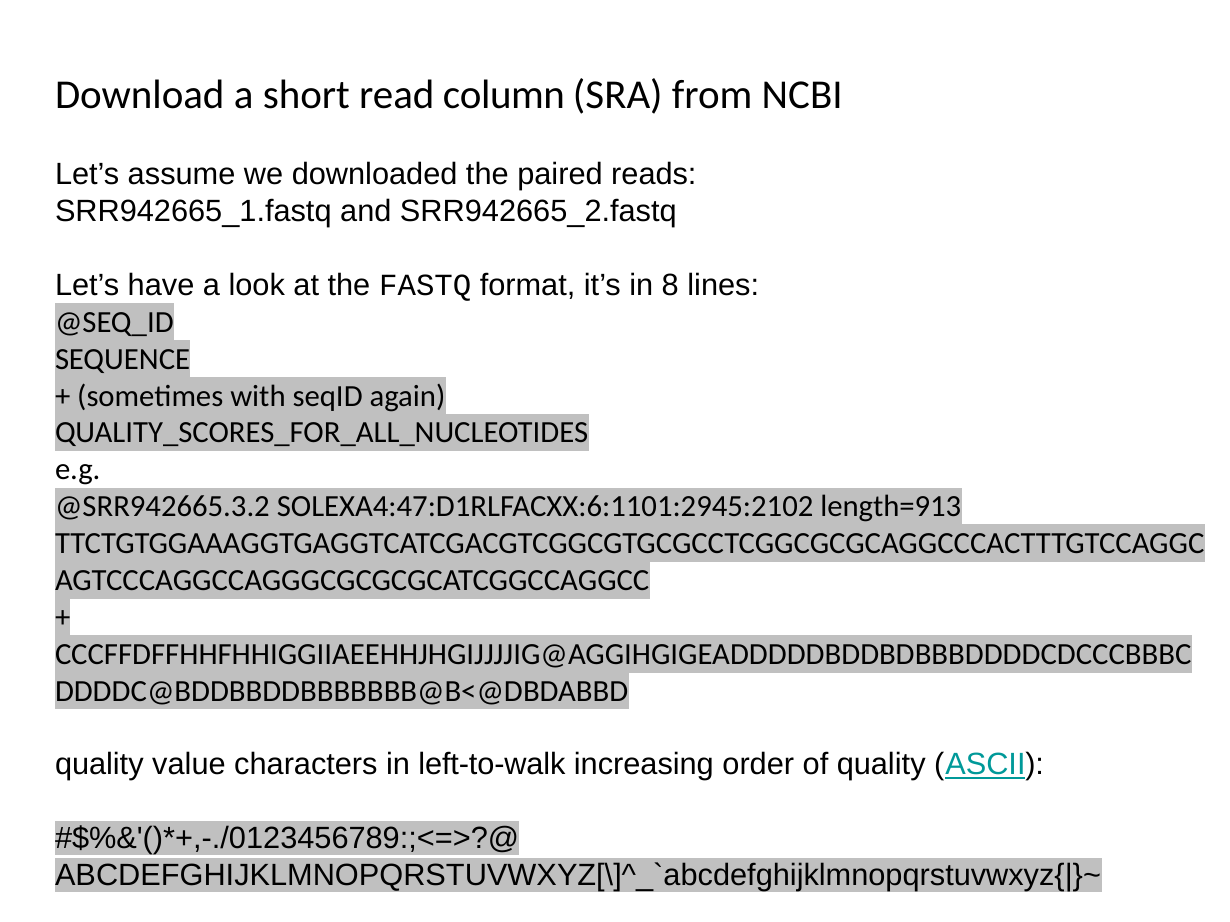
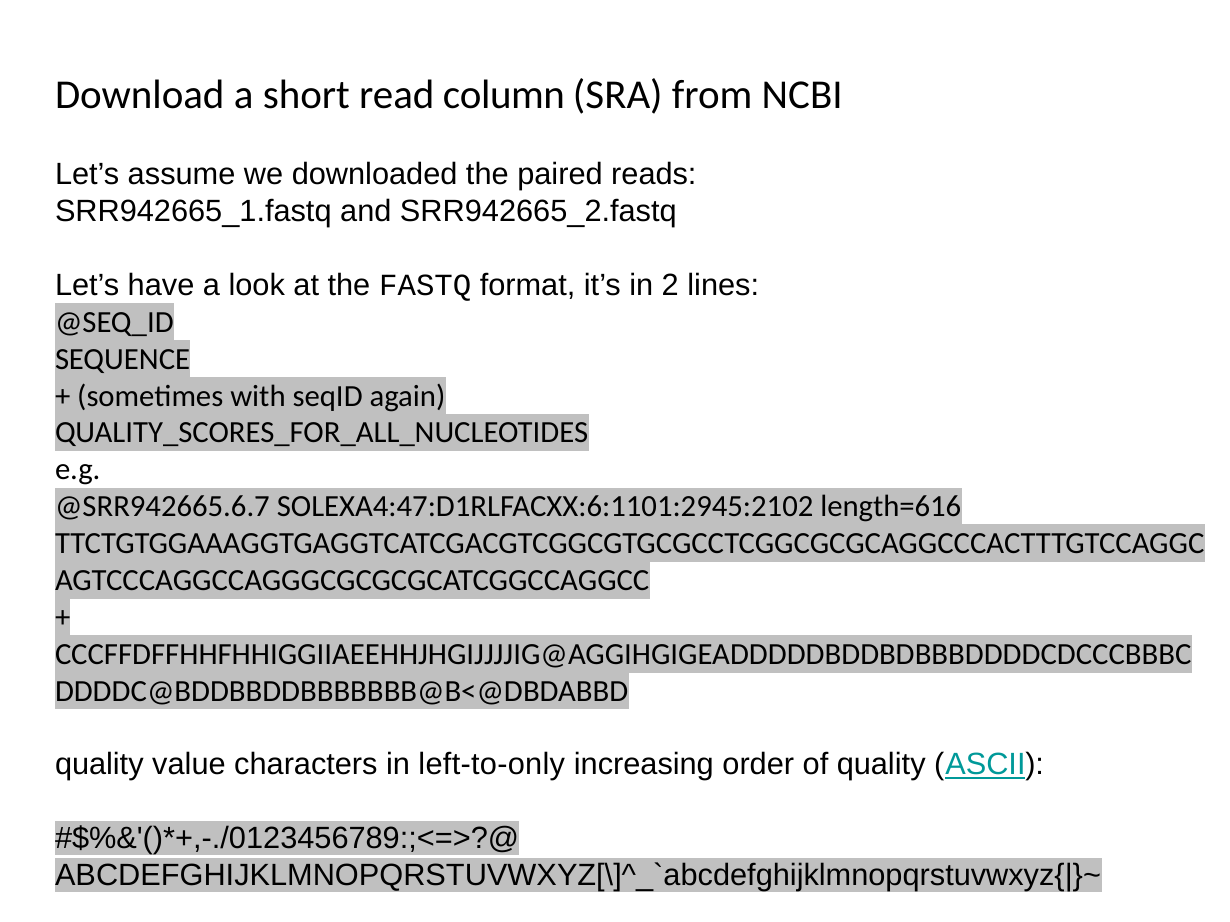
8: 8 -> 2
@SRR942665.3.2: @SRR942665.3.2 -> @SRR942665.6.7
length=913: length=913 -> length=616
left-to-walk: left-to-walk -> left-to-only
